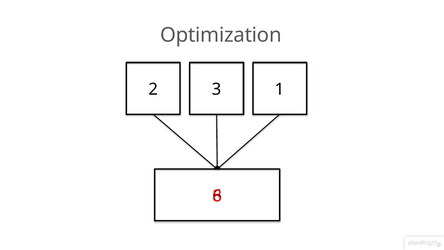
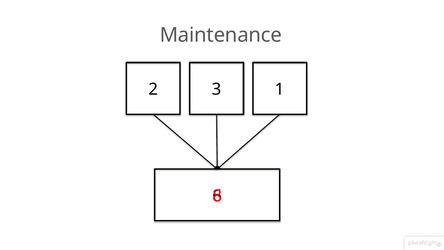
Optimization: Optimization -> Maintenance
